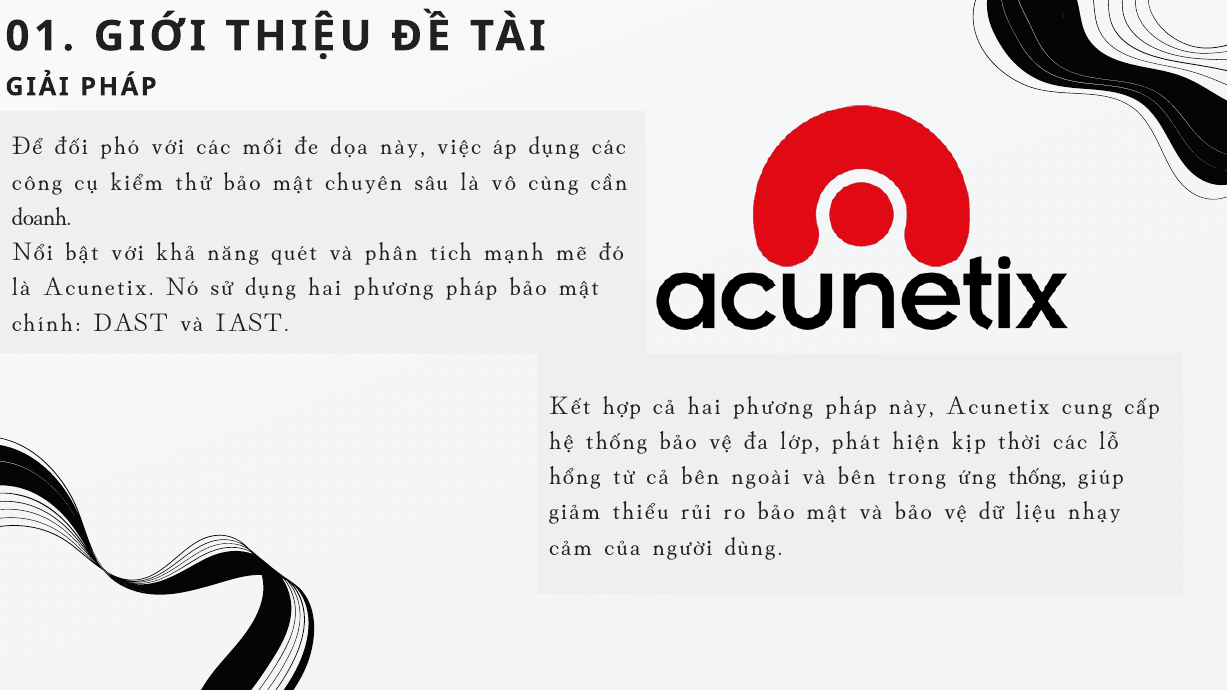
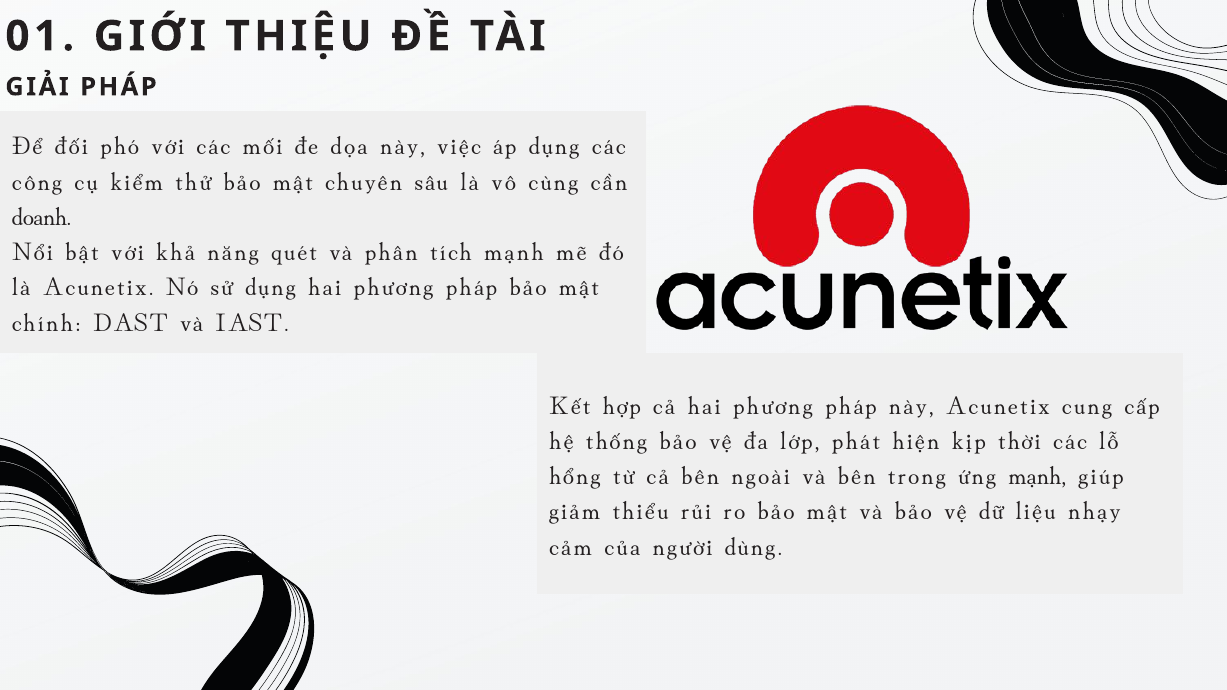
ứng thống: thống -> mạnh
